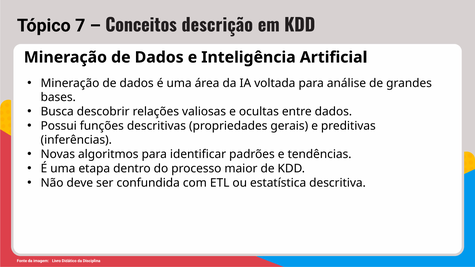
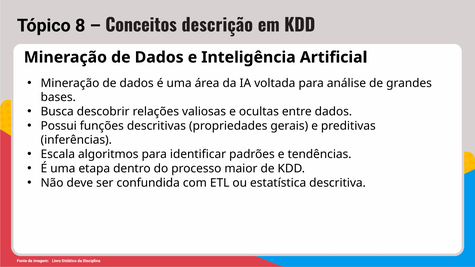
7: 7 -> 8
Novas: Novas -> Escala
